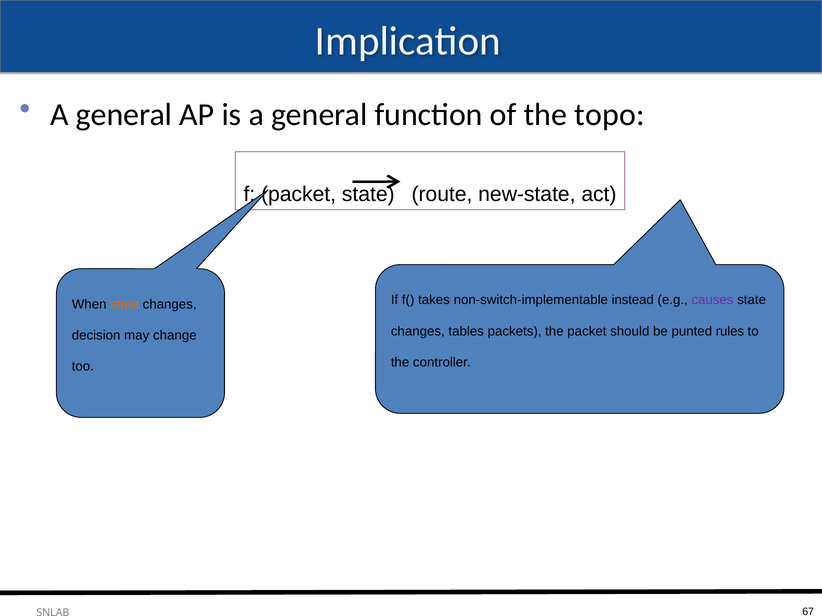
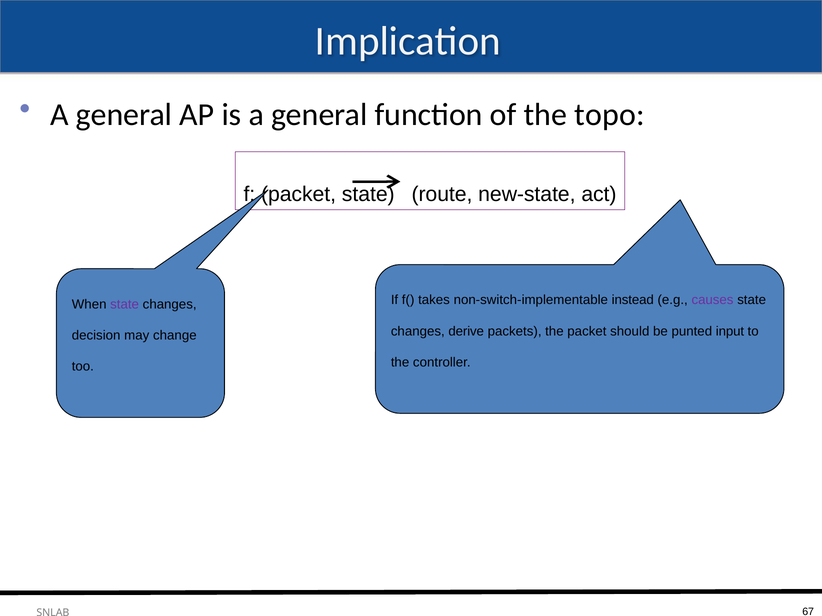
state at (125, 304) colour: orange -> purple
tables: tables -> derive
rules: rules -> input
